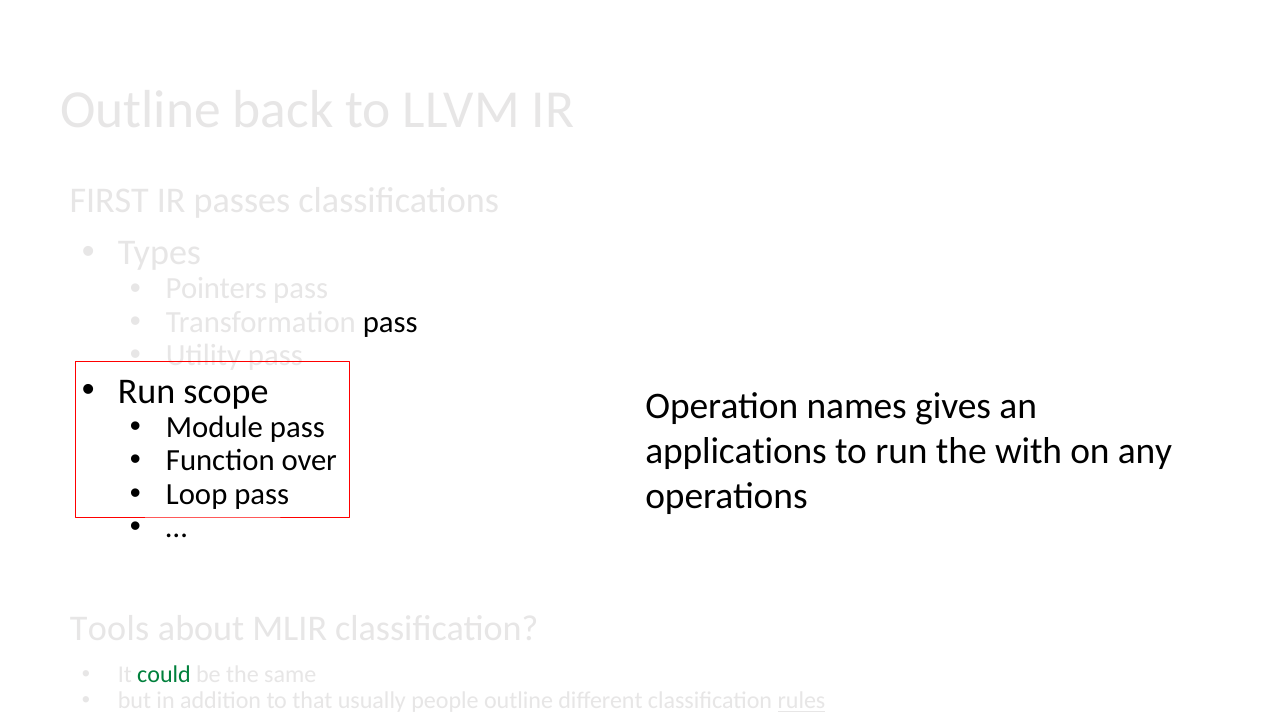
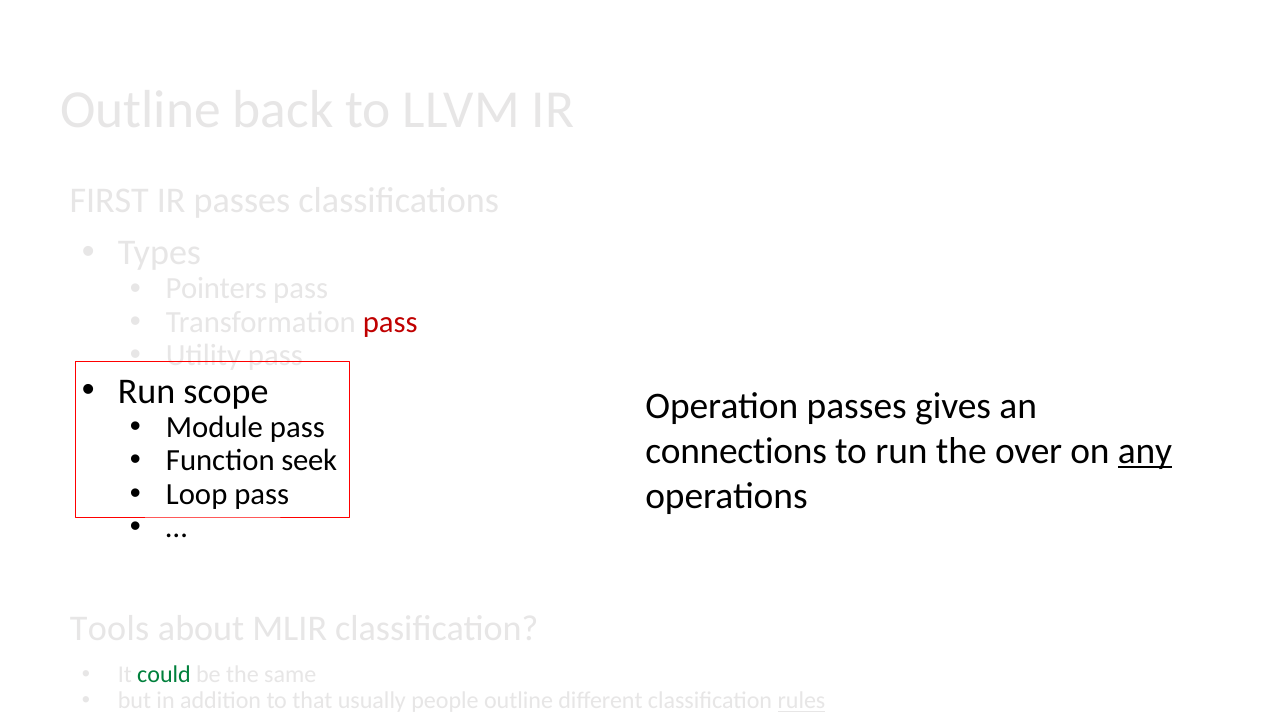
pass at (390, 322) colour: black -> red
Operation names: names -> passes
applications: applications -> connections
with: with -> over
any underline: none -> present
over: over -> seek
